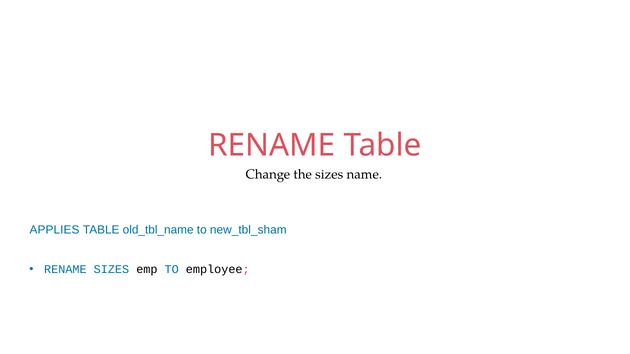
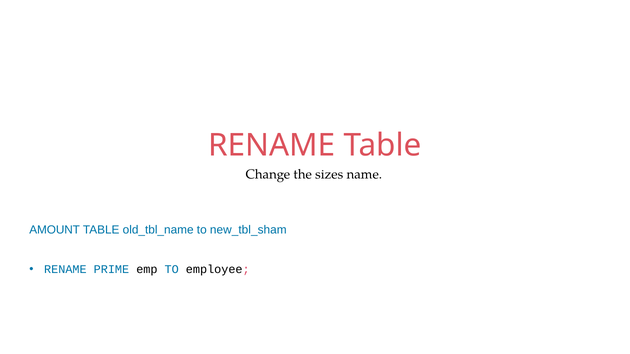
APPLIES: APPLIES -> AMOUNT
RENAME SIZES: SIZES -> PRIME
